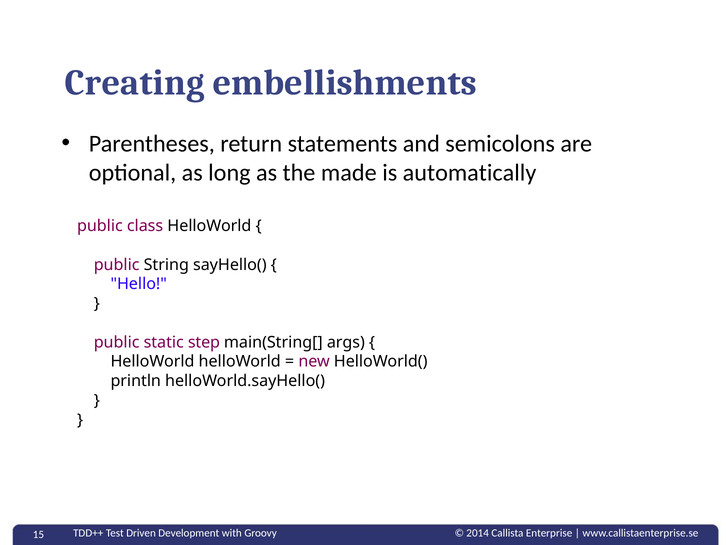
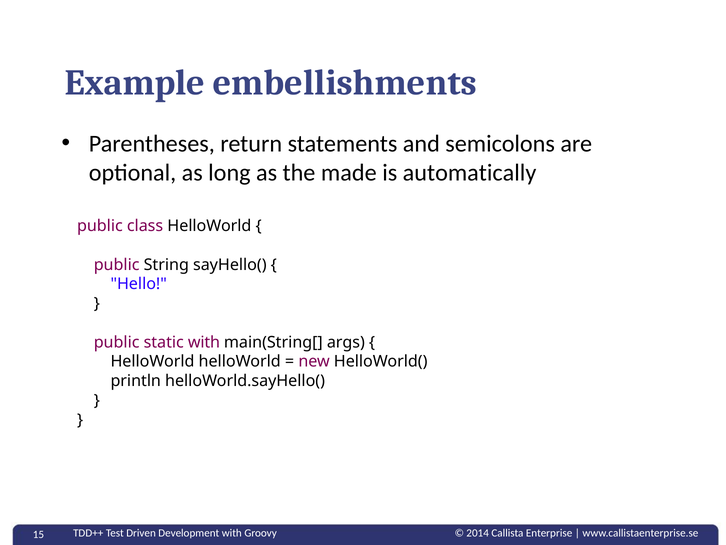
Creating: Creating -> Example
static step: step -> with
